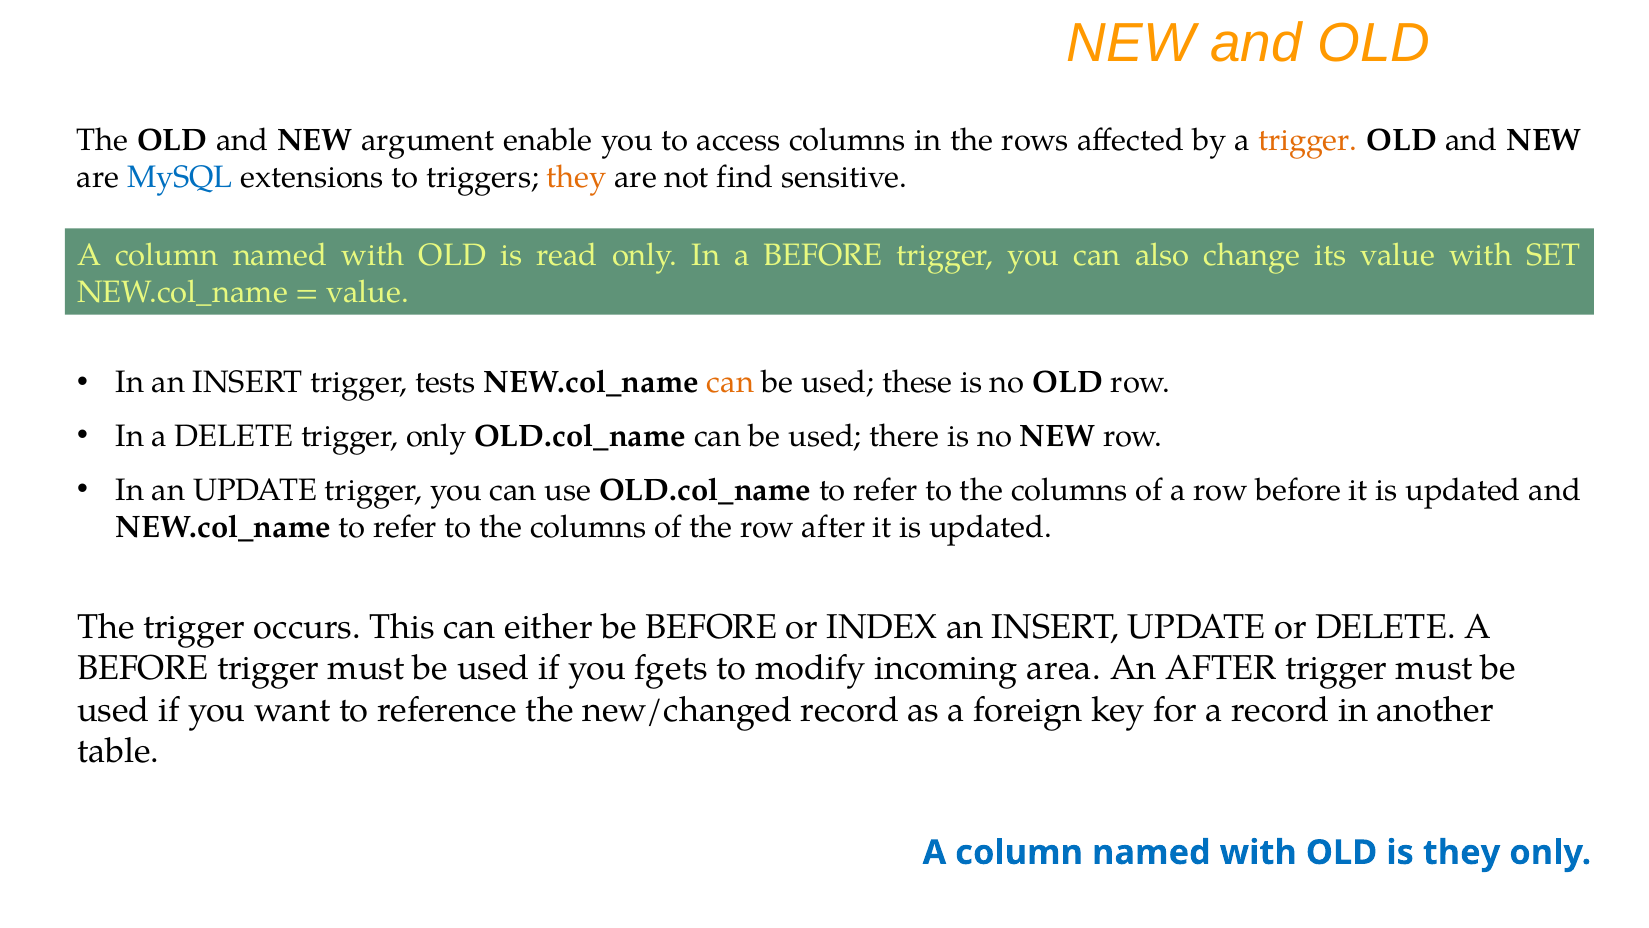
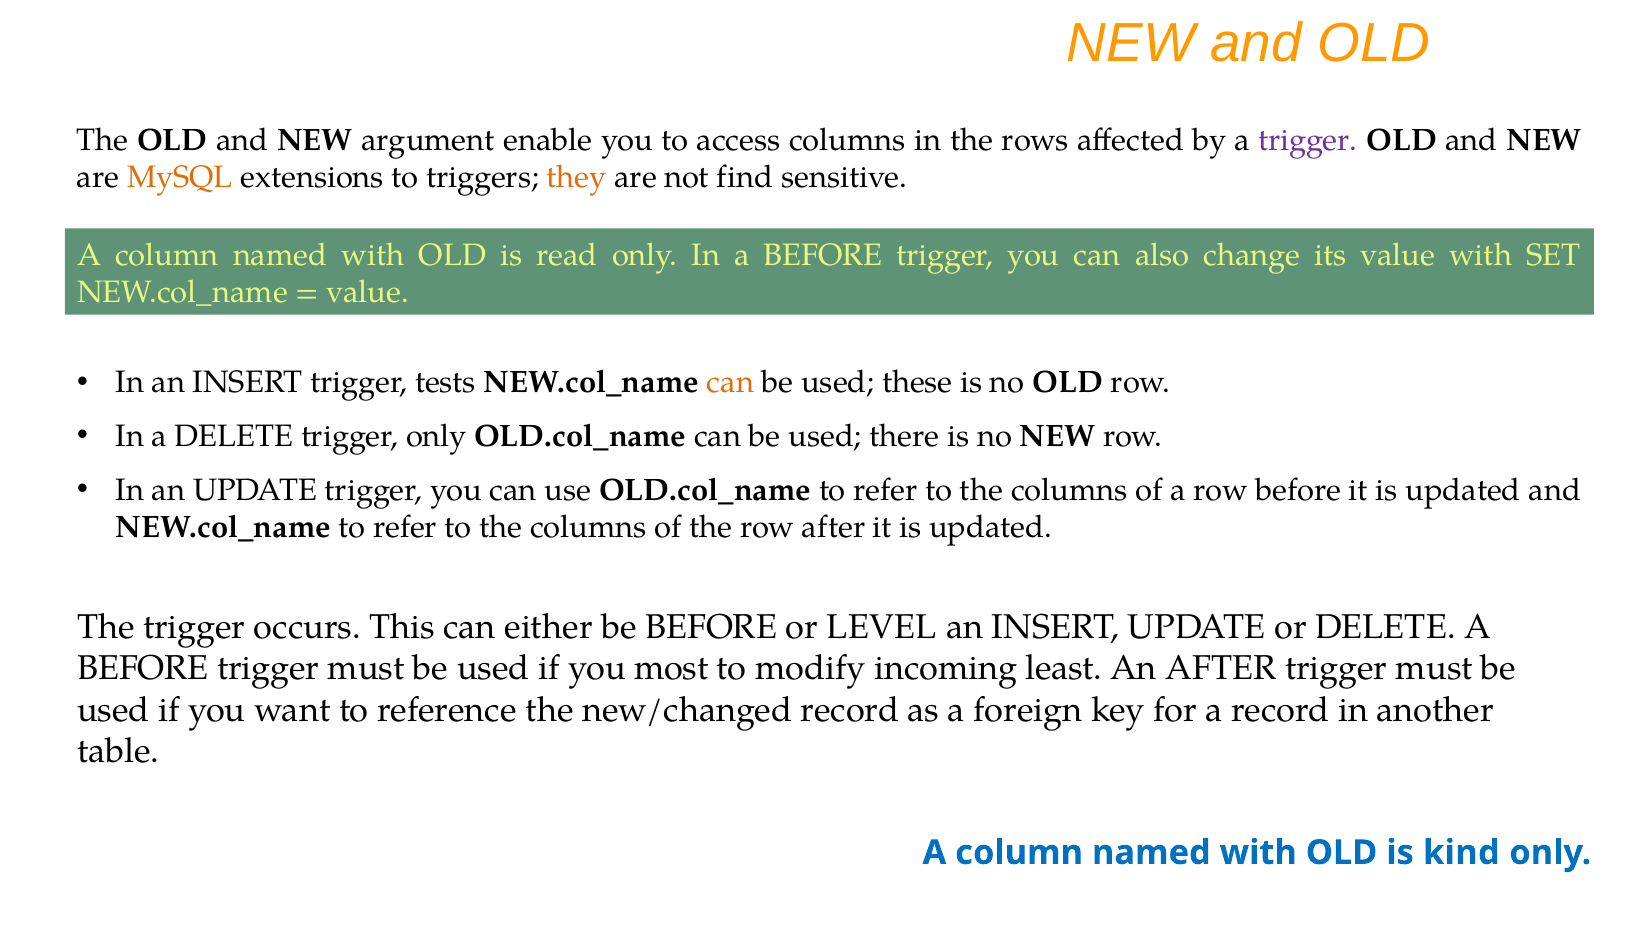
trigger at (1308, 140) colour: orange -> purple
MySQL colour: blue -> orange
INDEX: INDEX -> LEVEL
fgets: fgets -> most
area: area -> least
is they: they -> kind
